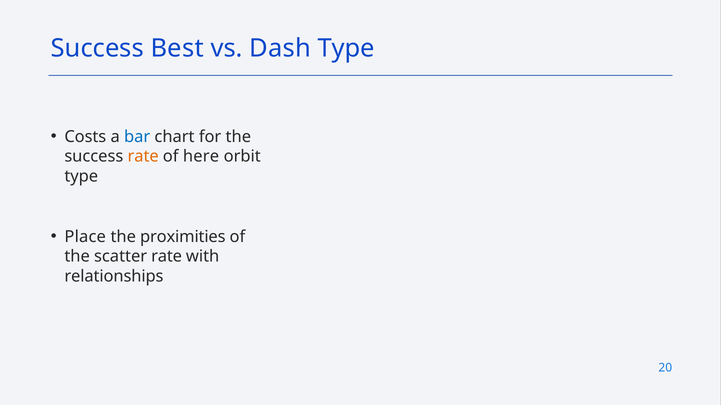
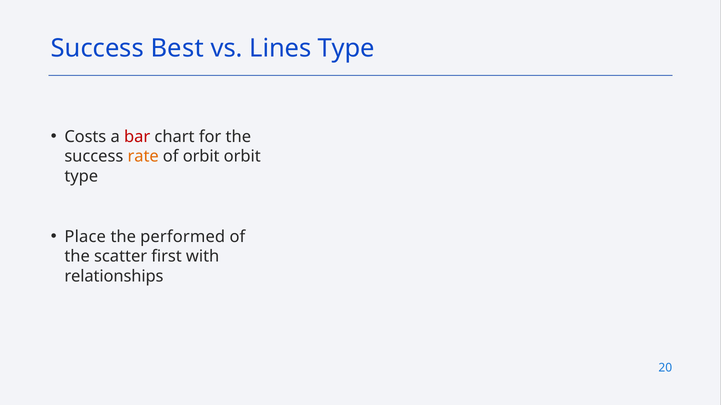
Dash: Dash -> Lines
bar colour: blue -> red
of here: here -> orbit
proximities: proximities -> performed
scatter rate: rate -> first
